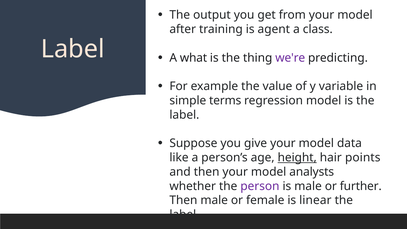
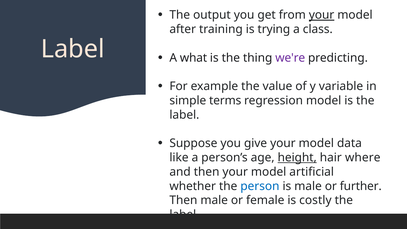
your at (322, 15) underline: none -> present
agent: agent -> trying
points: points -> where
analysts: analysts -> artificial
person colour: purple -> blue
linear: linear -> costly
